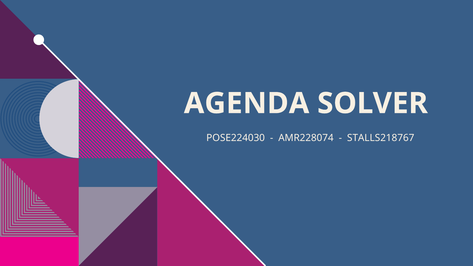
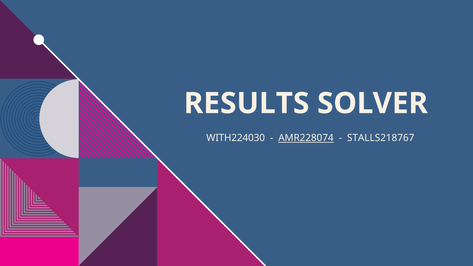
AGENDA: AGENDA -> RESULTS
POSE224030: POSE224030 -> WITH224030
AMR228074 underline: none -> present
